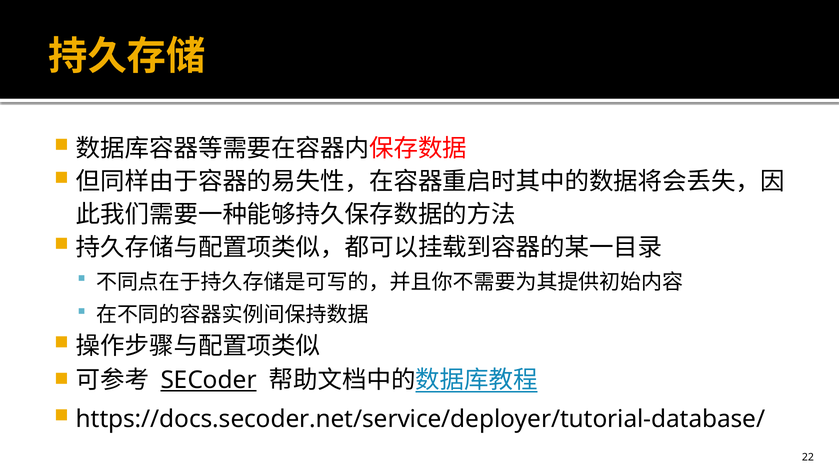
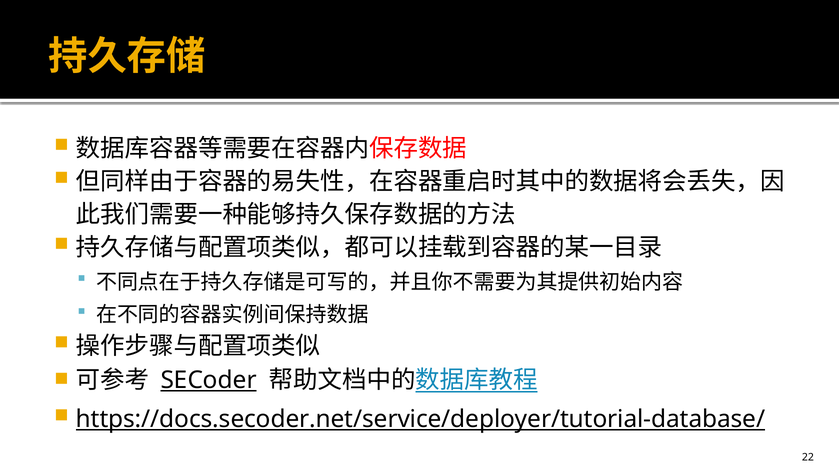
https://docs.secoder.net/service/deployer/tutorial-database/ underline: none -> present
